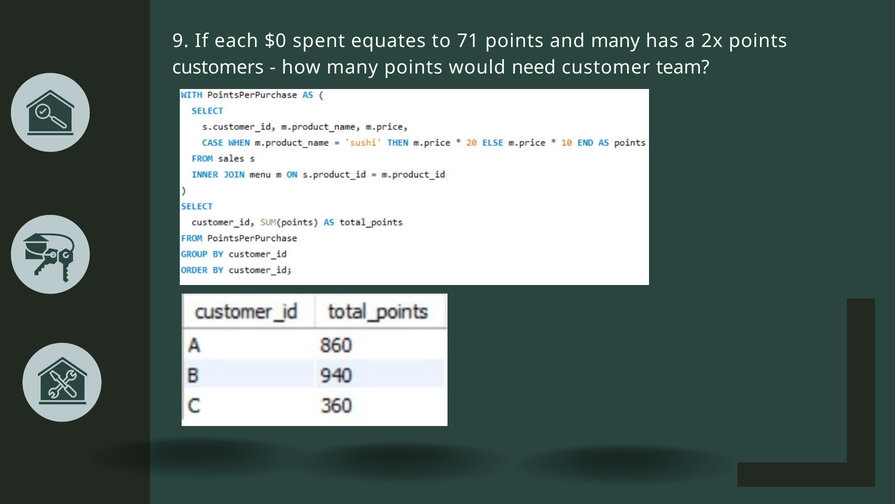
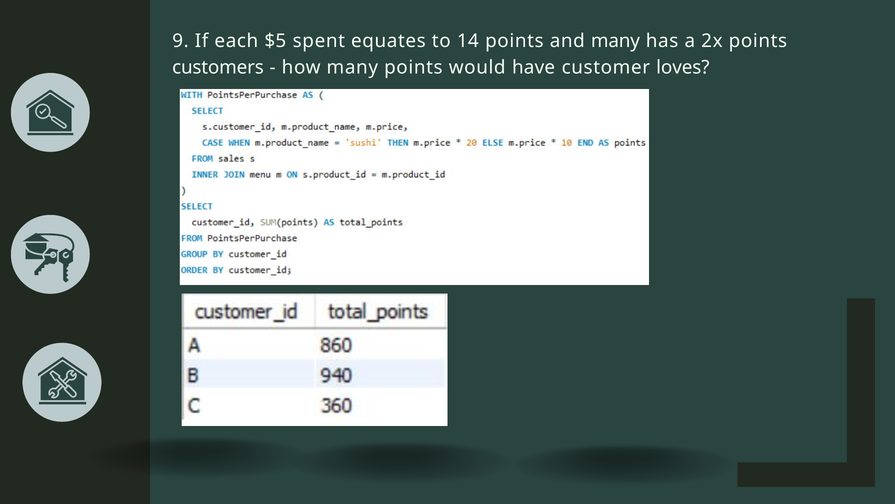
$0: $0 -> $5
71: 71 -> 14
need: need -> have
team: team -> loves
